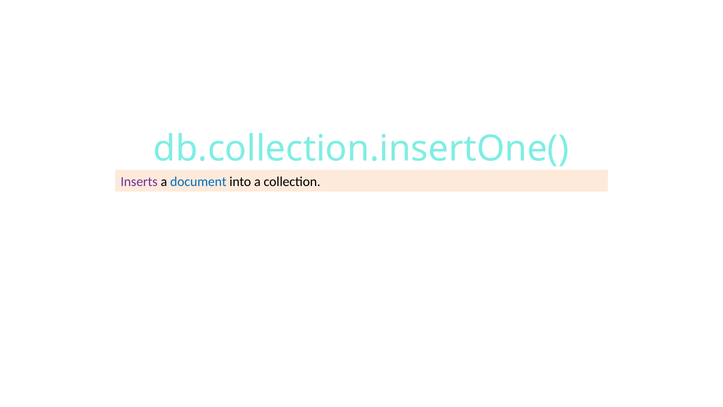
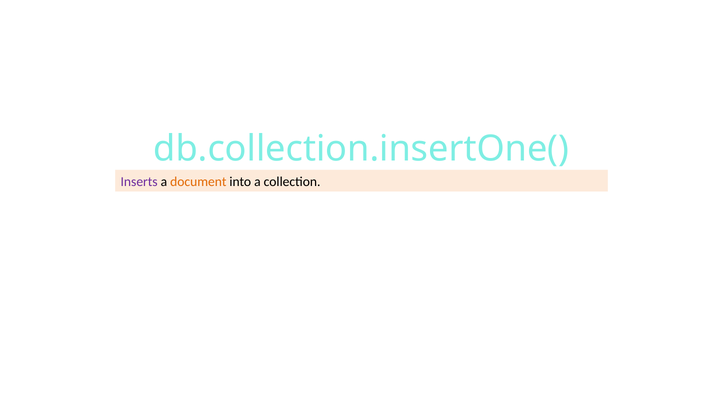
document colour: blue -> orange
